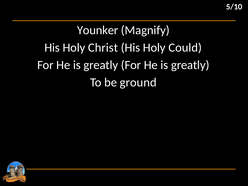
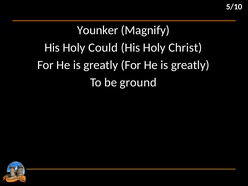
Christ: Christ -> Could
Could: Could -> Christ
